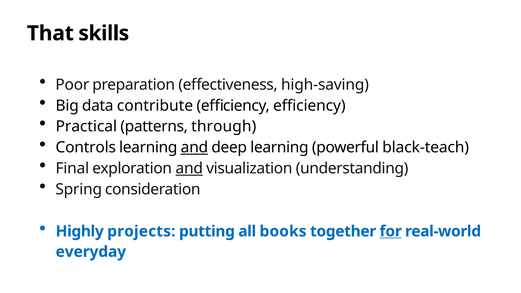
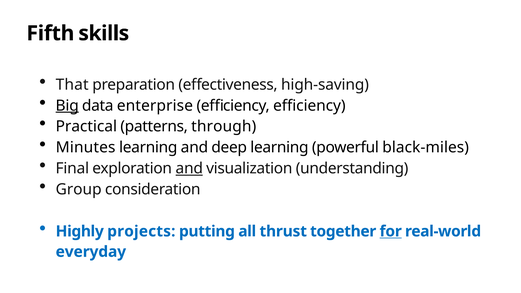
That: That -> Fifth
Poor: Poor -> That
Big underline: none -> present
contribute: contribute -> enterprise
Controls: Controls -> Minutes
and at (194, 148) underline: present -> none
black-teach: black-teach -> black-miles
Spring: Spring -> Group
books: books -> thrust
